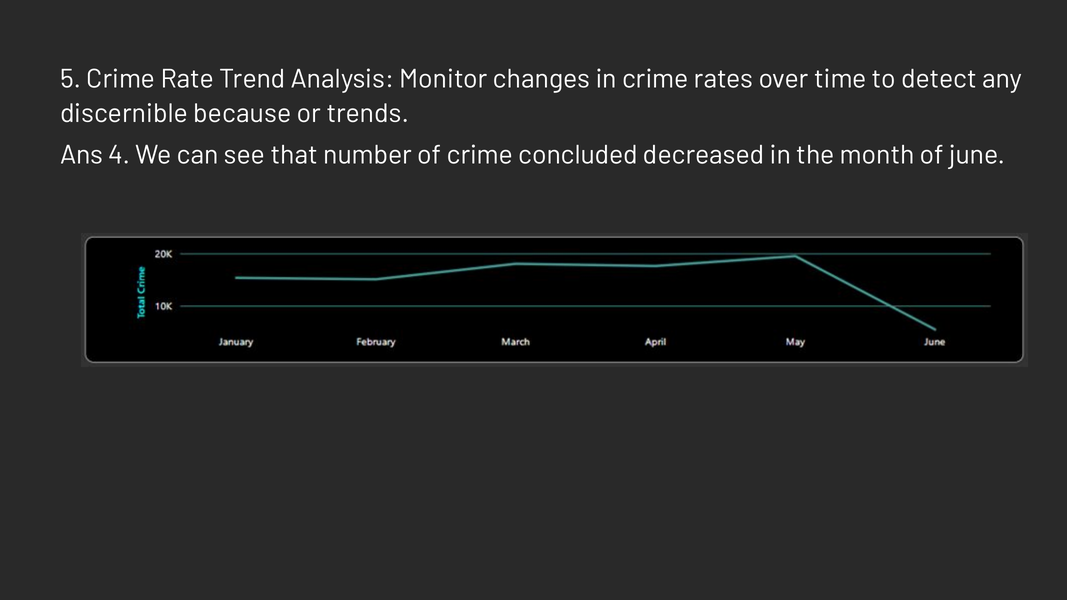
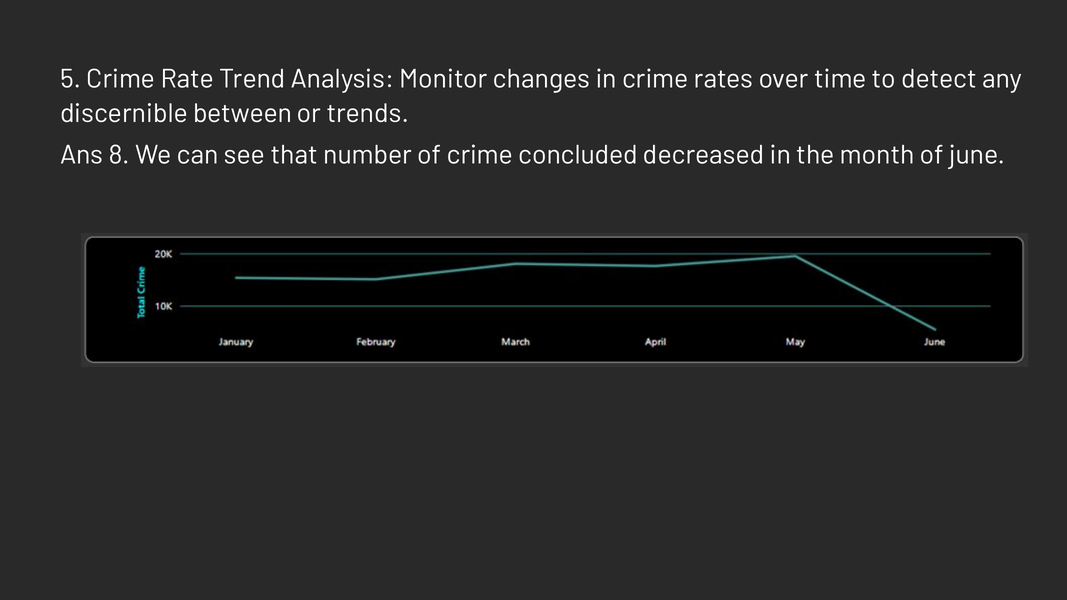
because: because -> between
4: 4 -> 8
